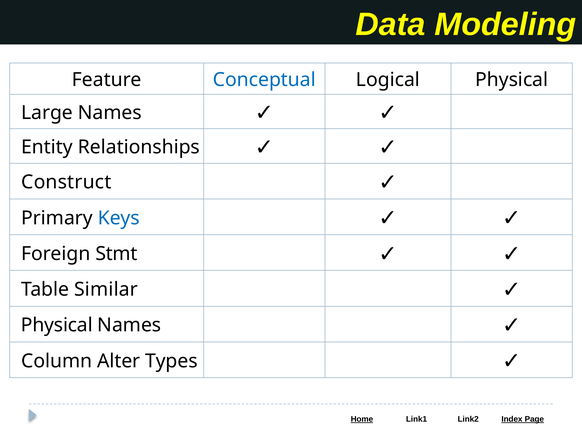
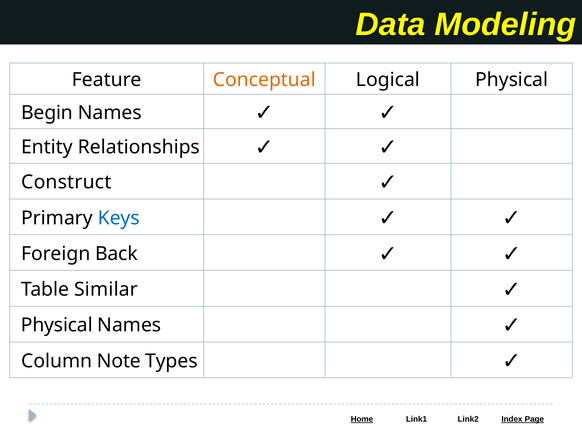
Conceptual colour: blue -> orange
Large: Large -> Begin
Stmt: Stmt -> Back
Alter: Alter -> Note
